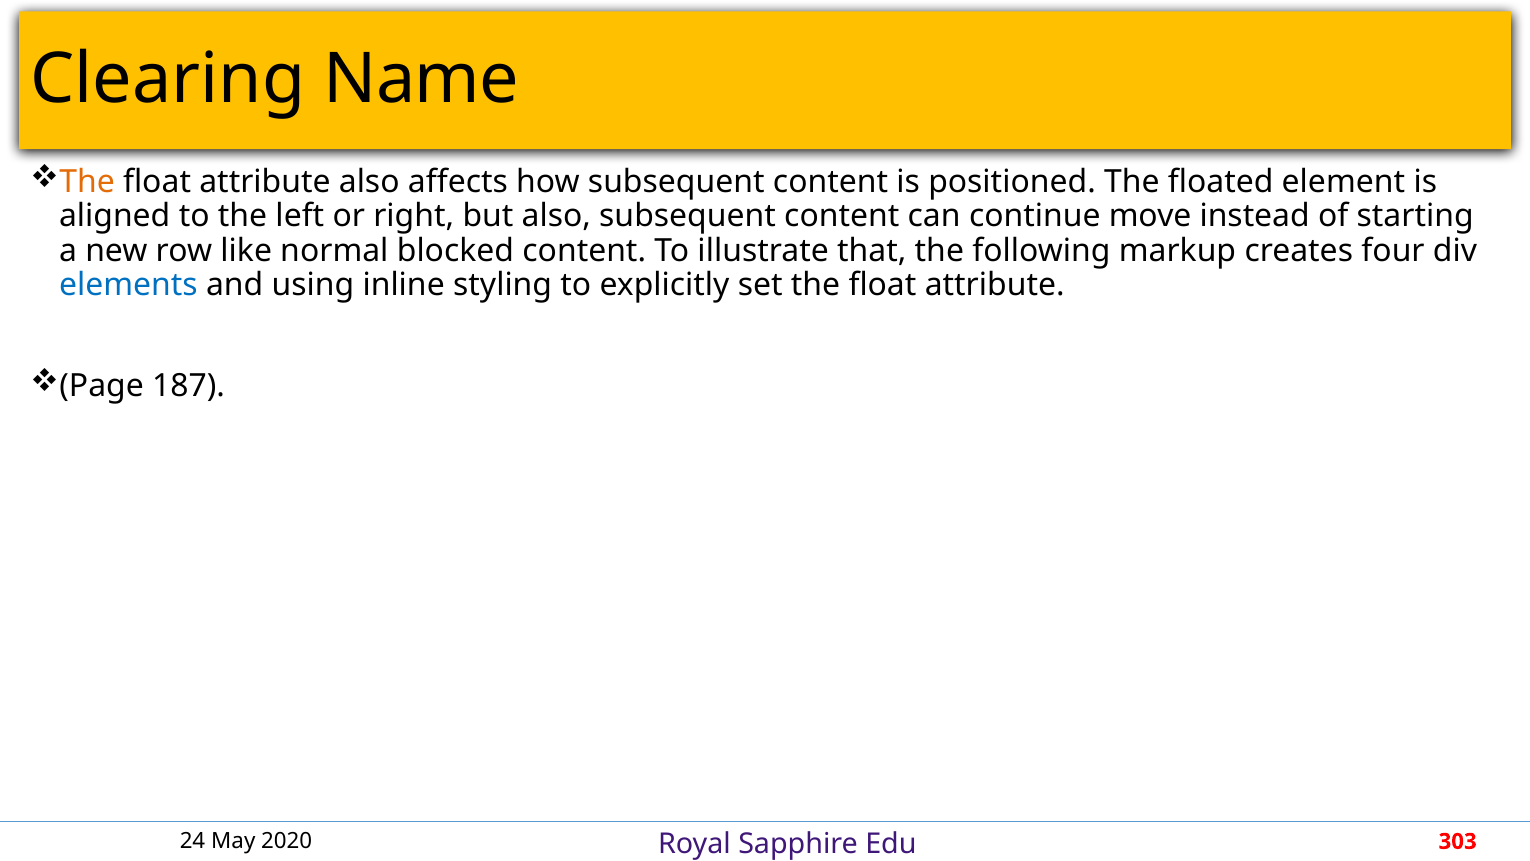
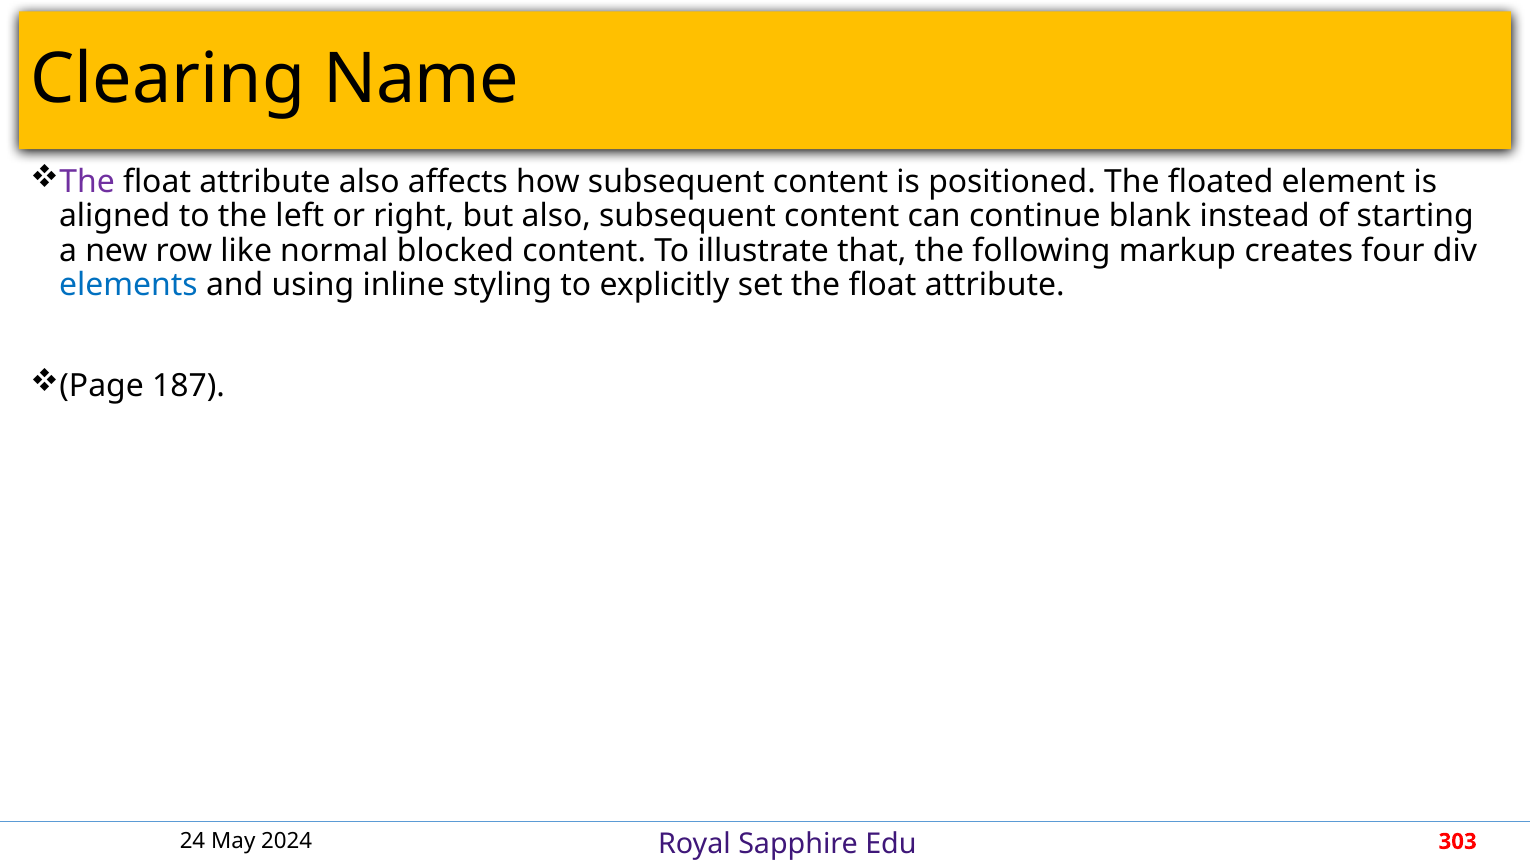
The at (87, 182) colour: orange -> purple
move: move -> blank
2020: 2020 -> 2024
